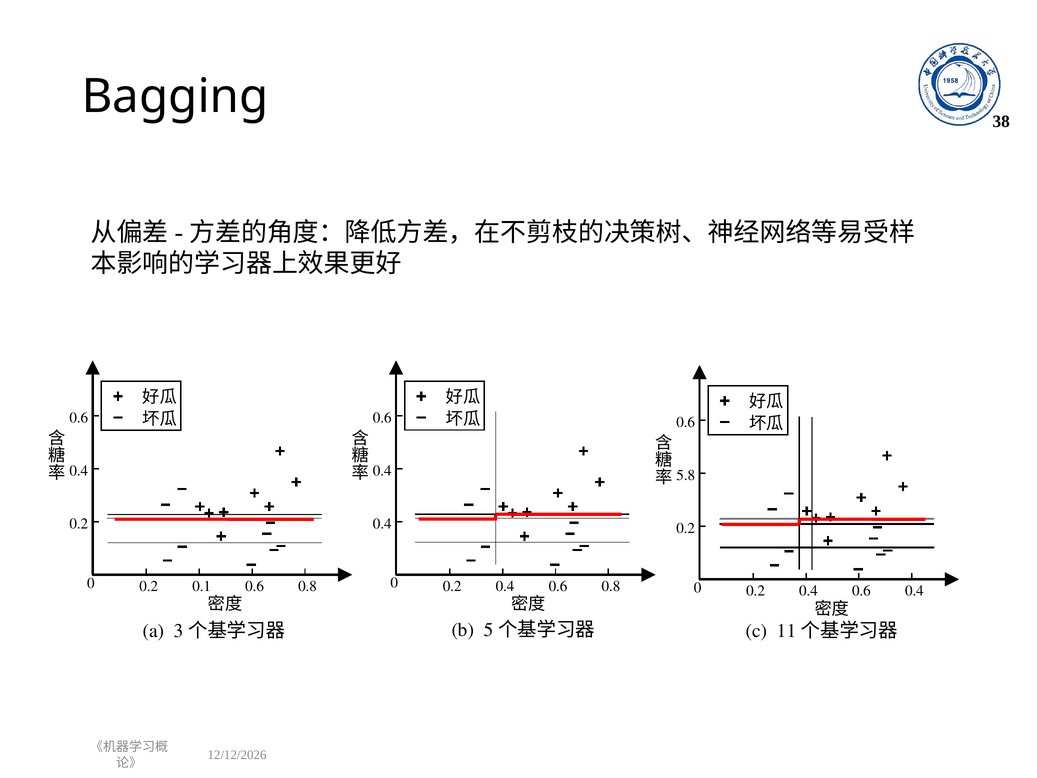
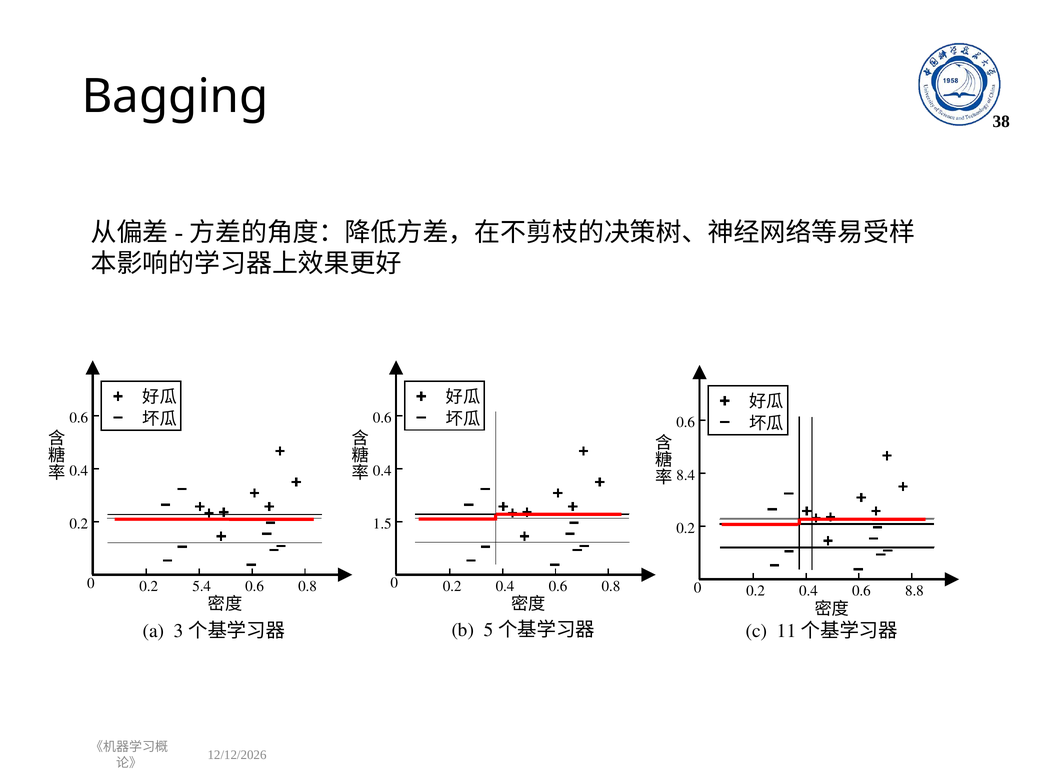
5.8: 5.8 -> 8.4
0.4 at (382, 524): 0.4 -> 1.5
0.1: 0.1 -> 5.4
0.6 0.4: 0.4 -> 8.8
